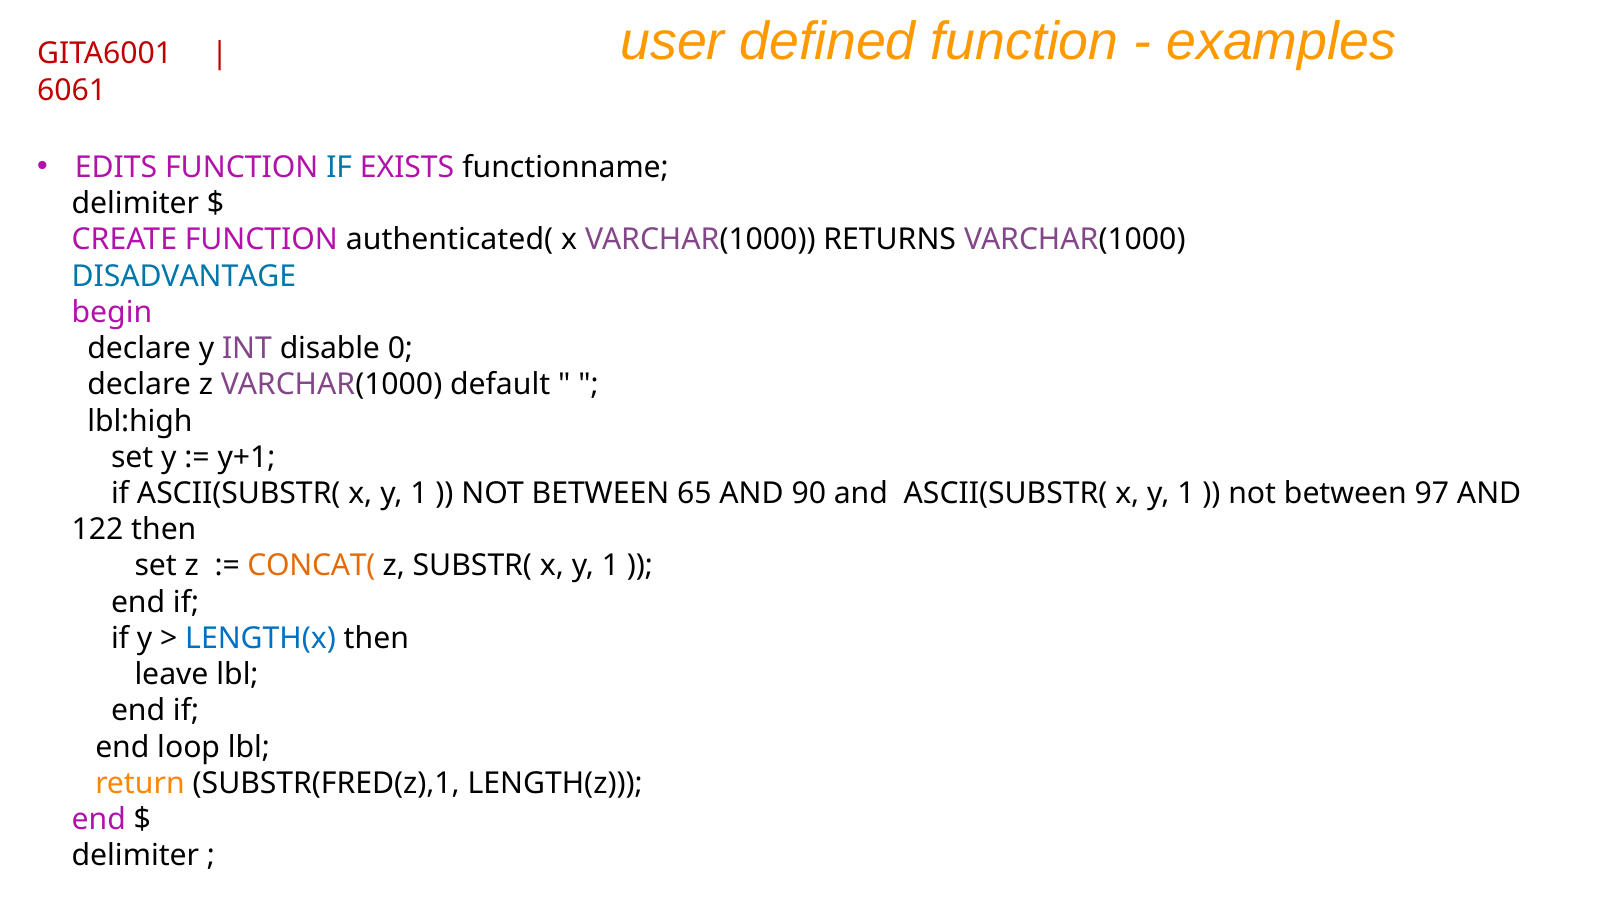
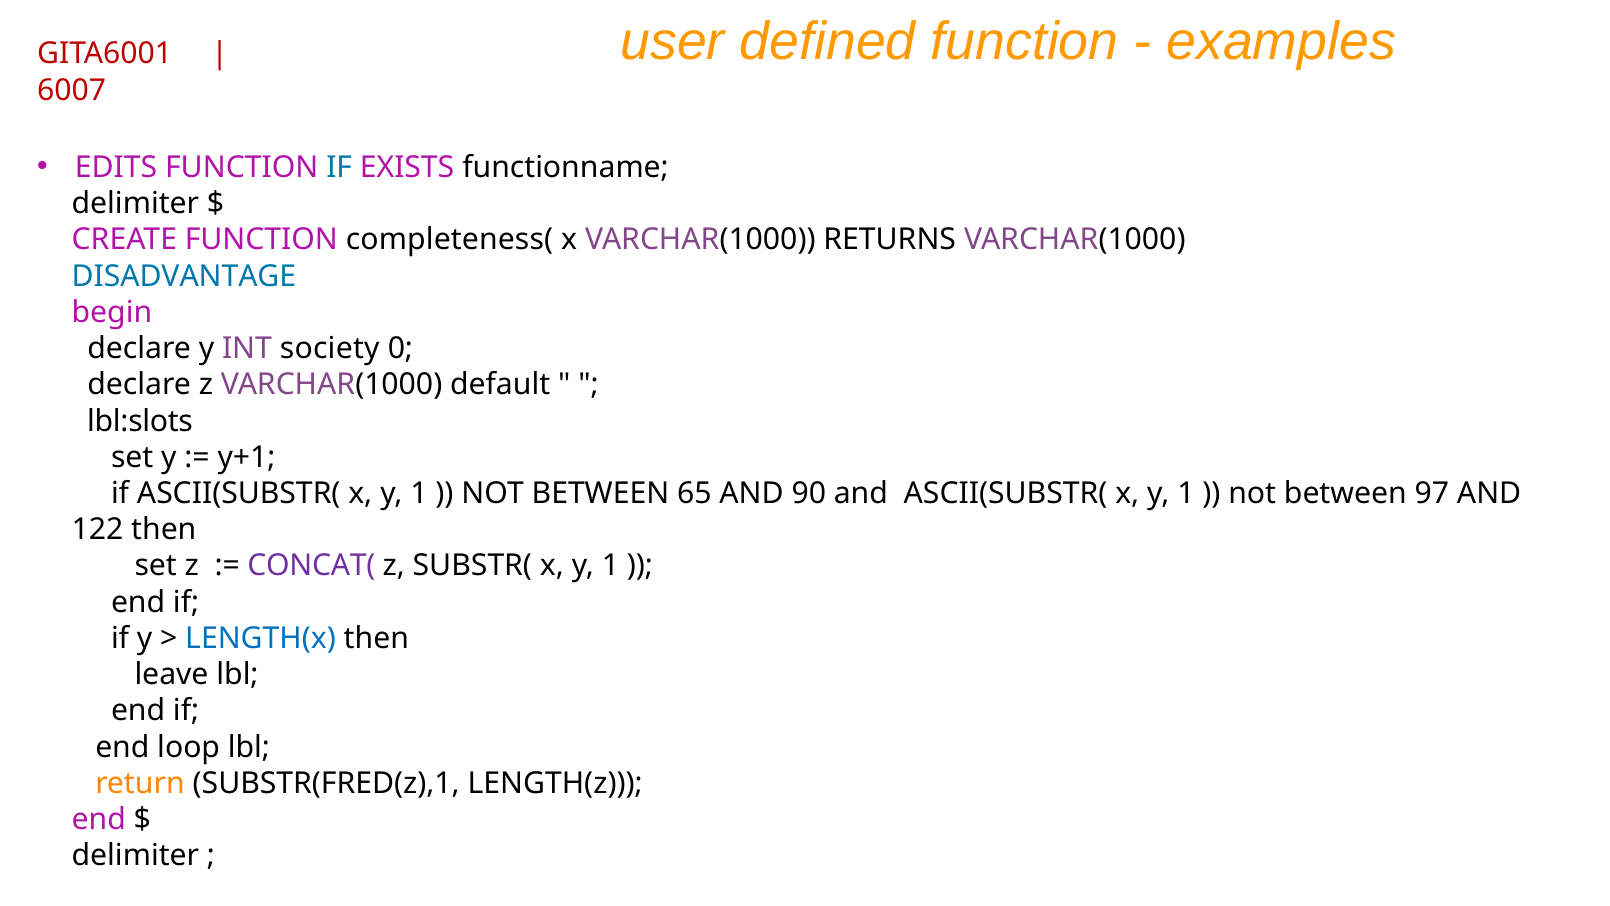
6061: 6061 -> 6007
authenticated(: authenticated( -> completeness(
disable: disable -> society
lbl:high: lbl:high -> lbl:slots
CONCAT( colour: orange -> purple
